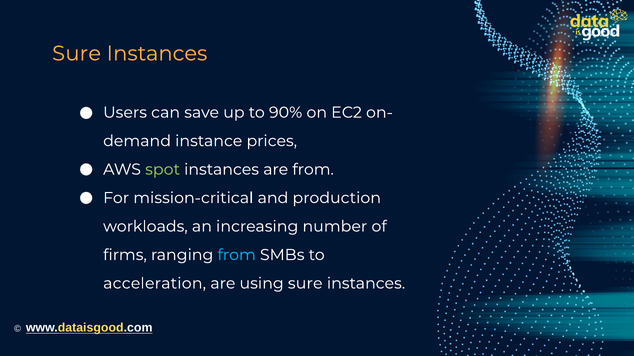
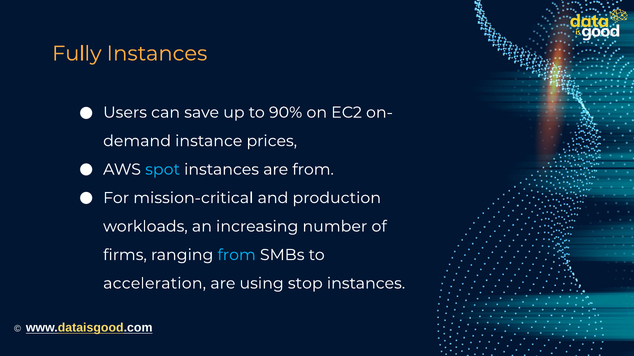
Sure at (77, 54): Sure -> Fully
spot colour: light green -> light blue
using sure: sure -> stop
